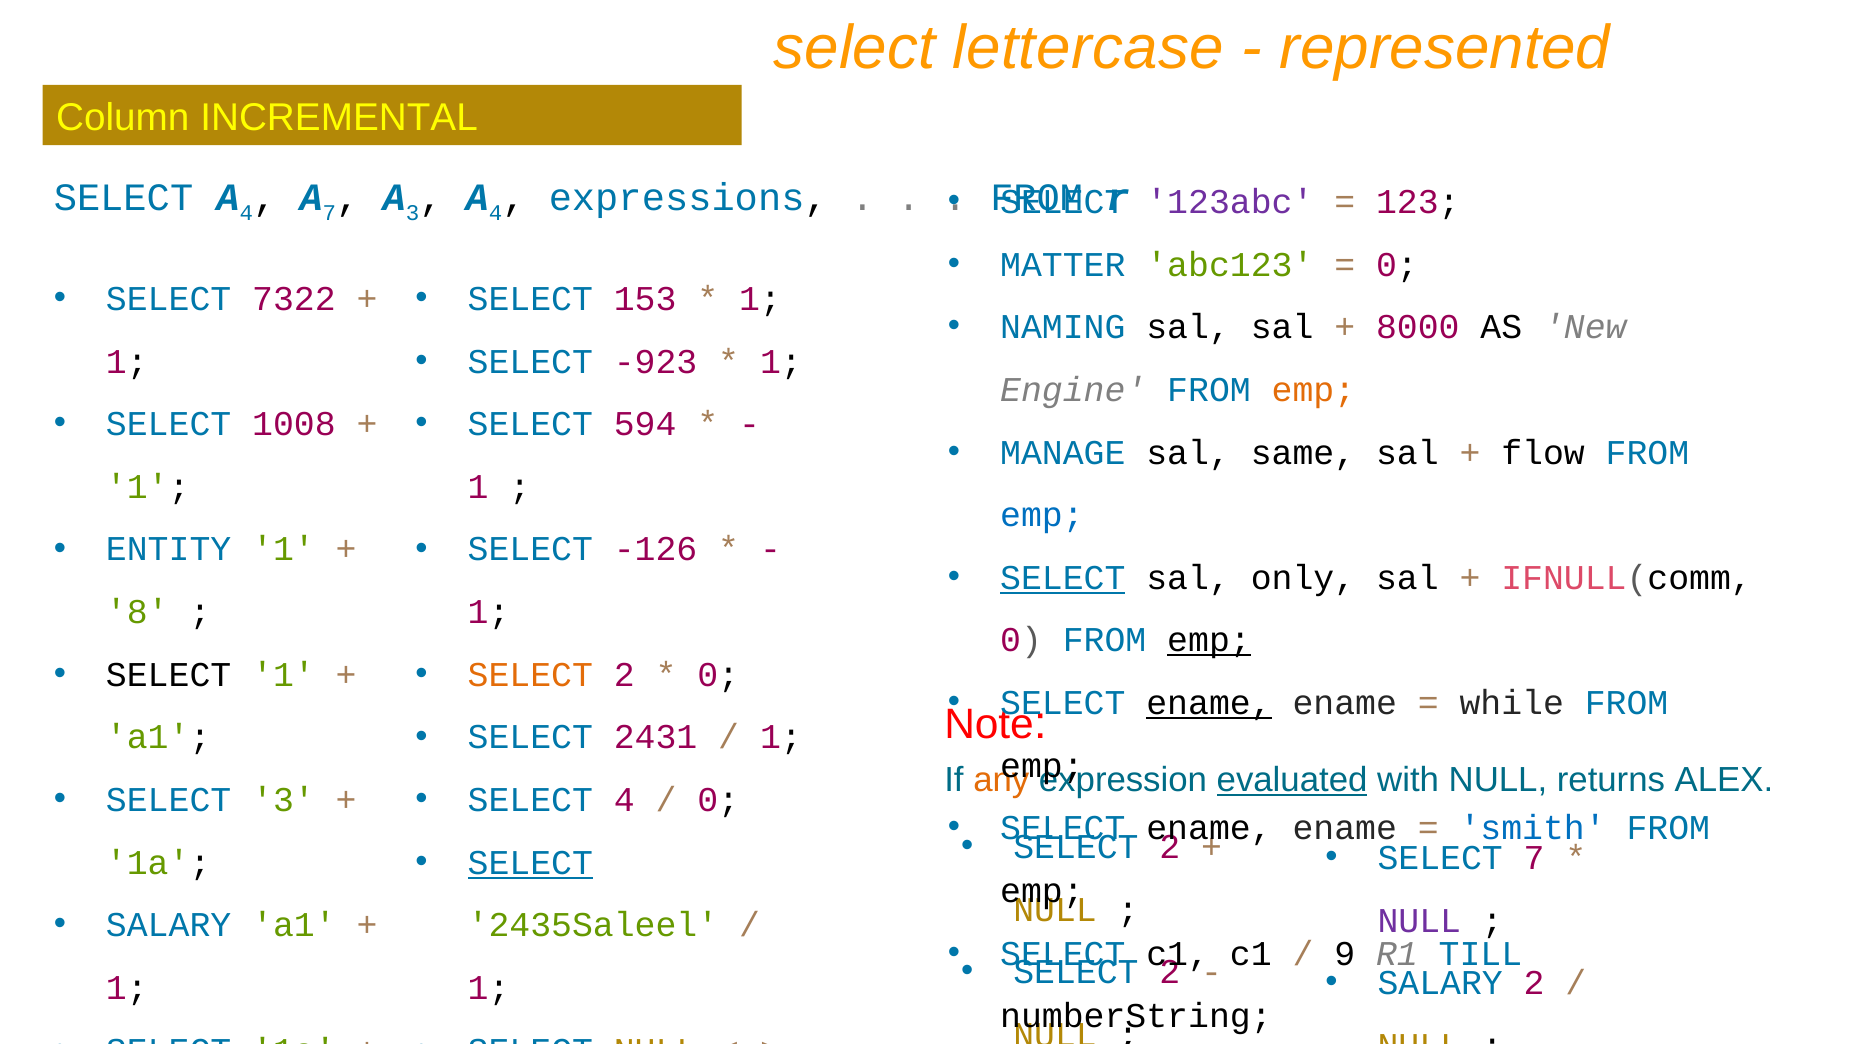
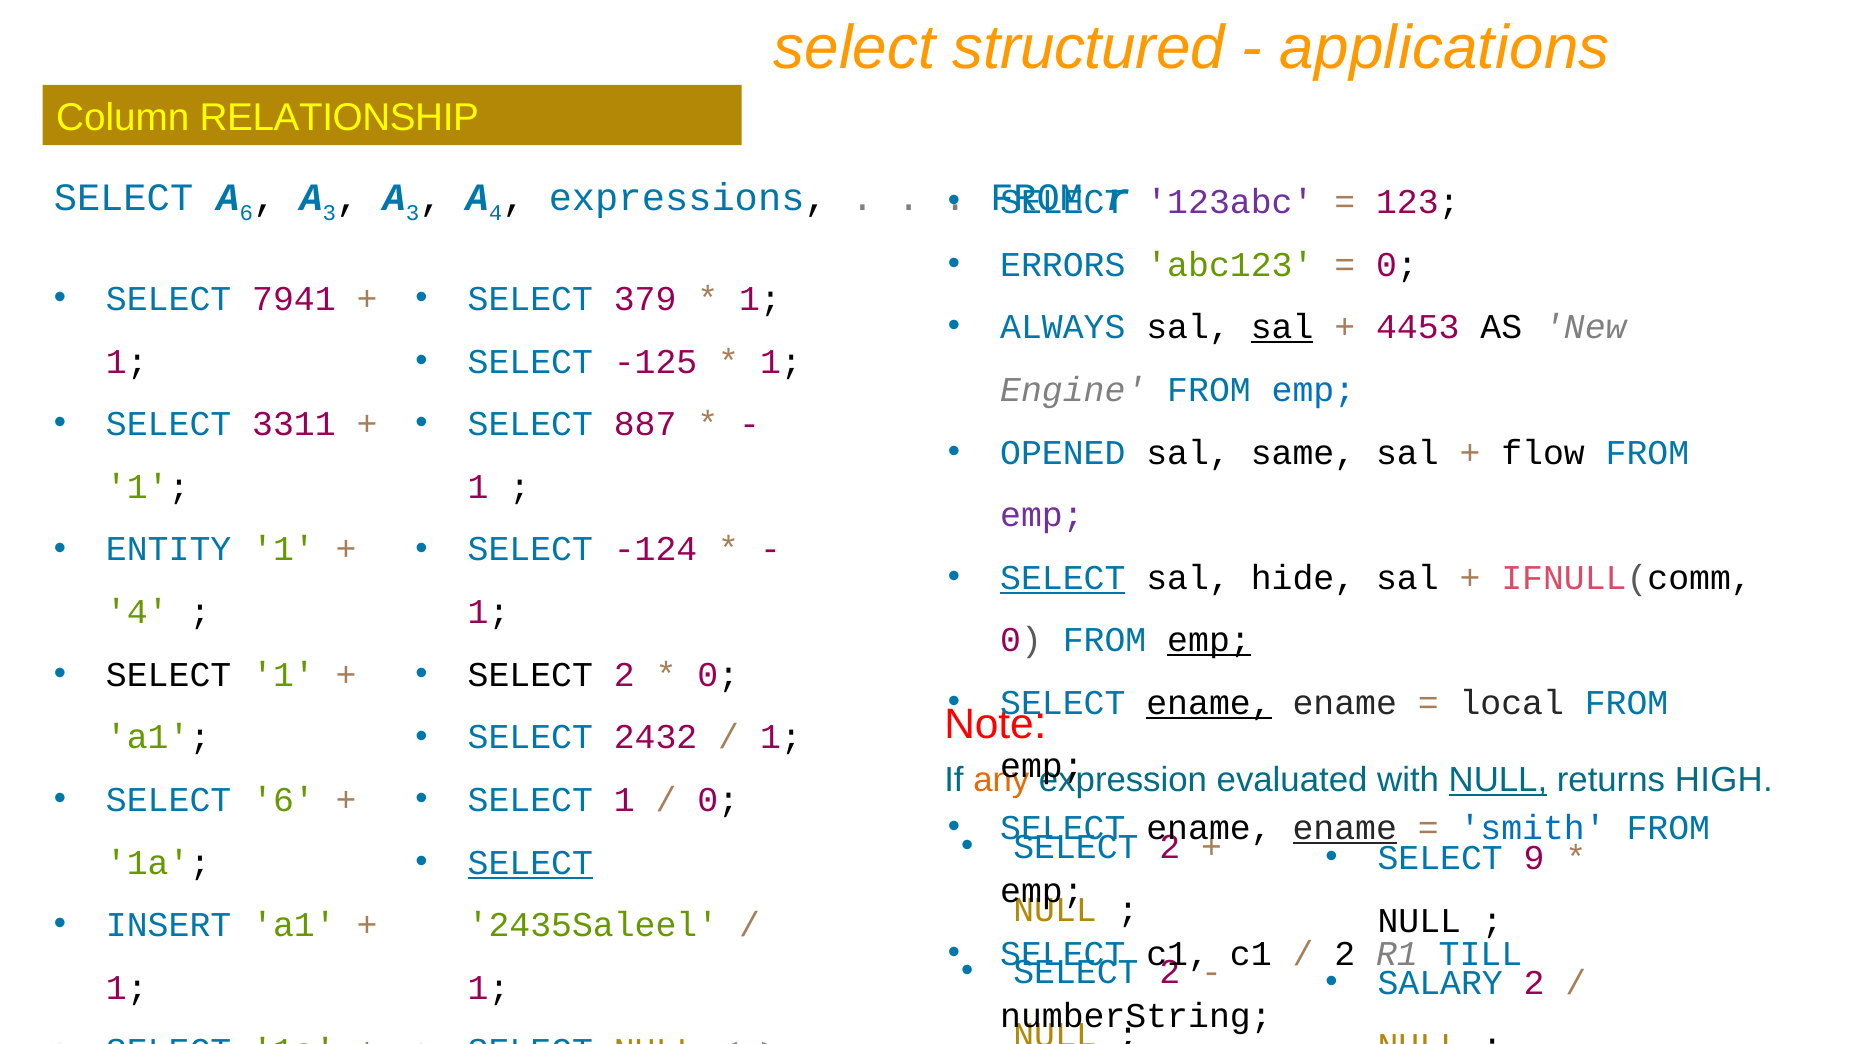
lettercase: lettercase -> structured
represented: represented -> applications
INCREMENTAL: INCREMENTAL -> RELATIONSHIP
4 at (246, 213): 4 -> 6
7 at (329, 213): 7 -> 3
MATTER: MATTER -> ERRORS
7322: 7322 -> 7941
153: 153 -> 379
NAMING: NAMING -> ALWAYS
sal at (1282, 327) underline: none -> present
8000: 8000 -> 4453
-923: -923 -> -125
emp at (1313, 390) colour: orange -> blue
1008: 1008 -> 3311
594: 594 -> 887
MANAGE: MANAGE -> OPENED
emp at (1042, 515) colour: blue -> purple
-126: -126 -> -124
only: only -> hide
8 at (137, 612): 8 -> 4
SELECT at (530, 675) colour: orange -> black
while: while -> local
2431: 2431 -> 2432
evaluated underline: present -> none
NULL at (1498, 780) underline: none -> present
ALEX: ALEX -> HIGH
SELECT 3: 3 -> 6
4 at (624, 800): 4 -> 1
ename at (1345, 828) underline: none -> present
SELECT 7: 7 -> 9
SALARY at (169, 925): SALARY -> INSERT
NULL at (1419, 921) colour: purple -> black
9 at (1345, 954): 9 -> 2
